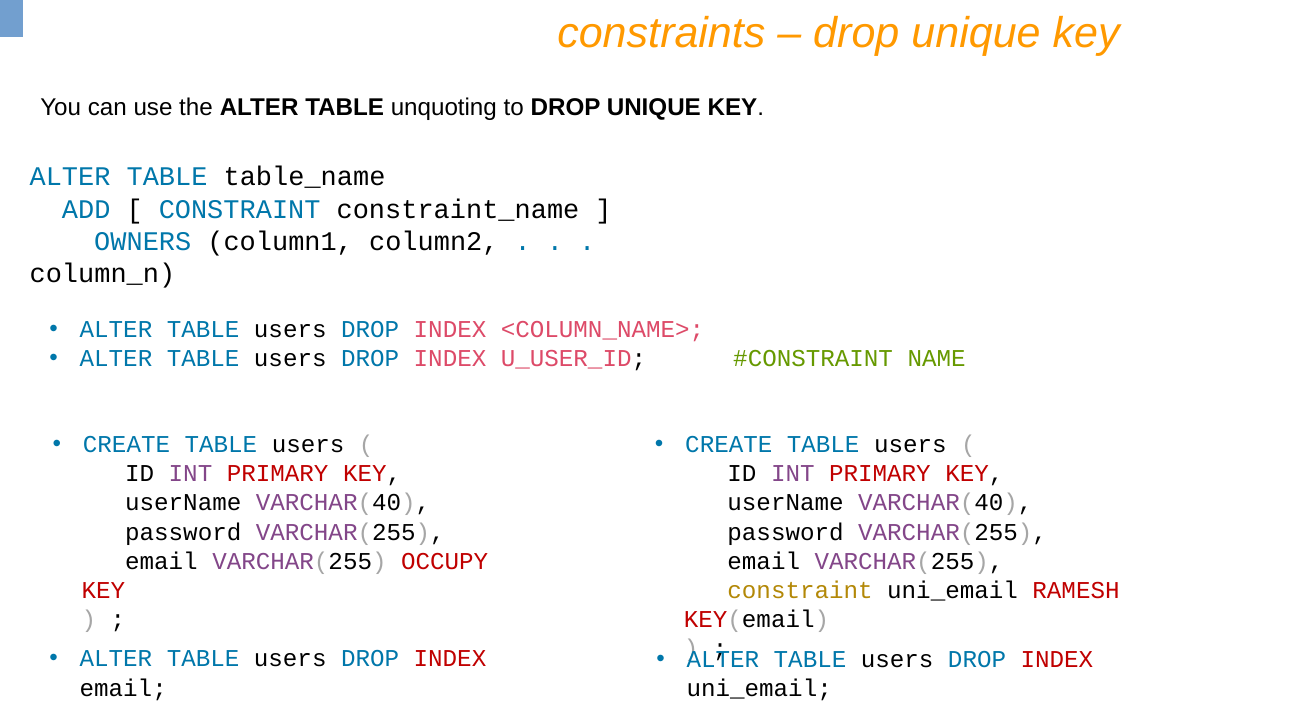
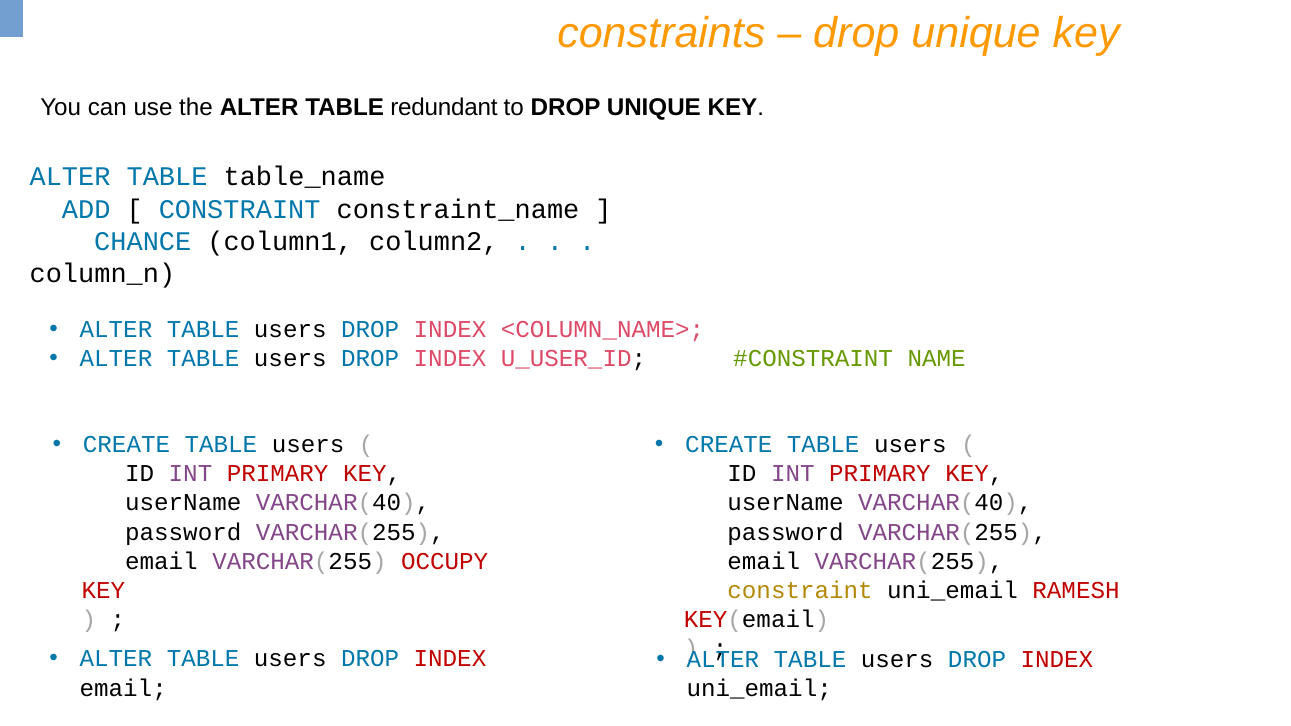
unquoting: unquoting -> redundant
OWNERS: OWNERS -> CHANCE
